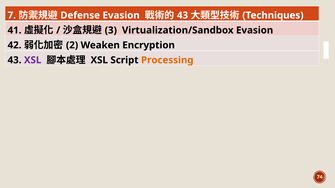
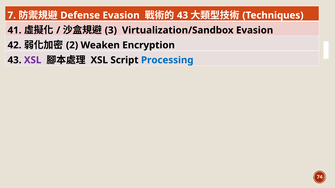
Processing colour: orange -> blue
